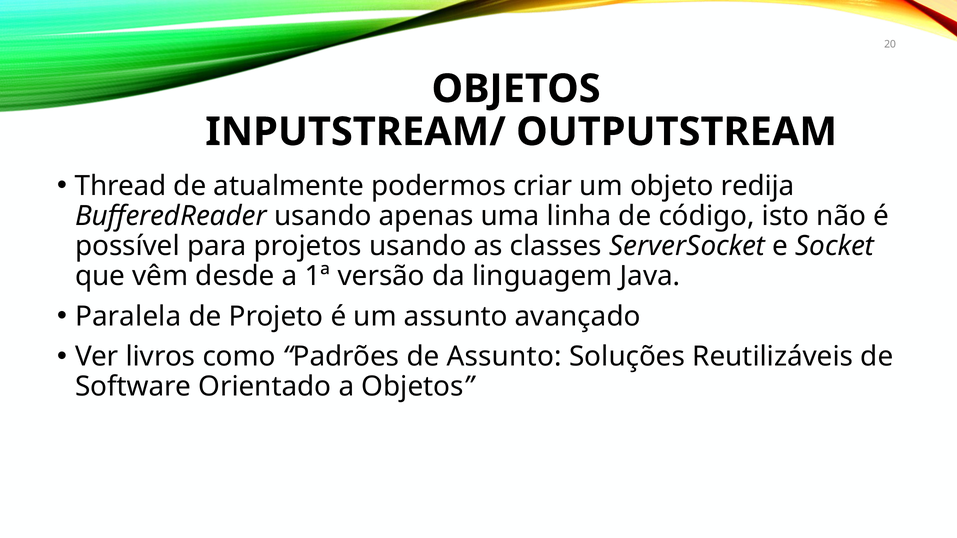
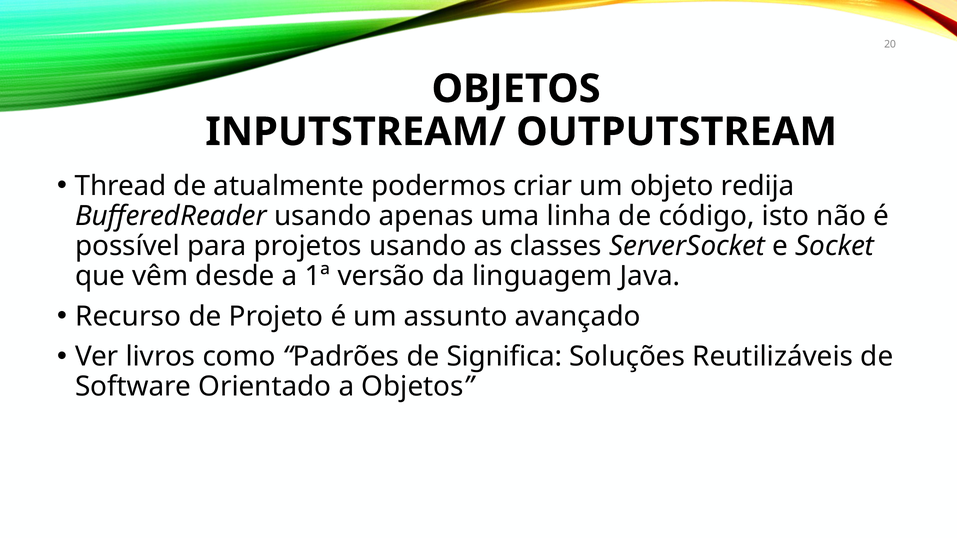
Paralela: Paralela -> Recurso
de Assunto: Assunto -> Significa
